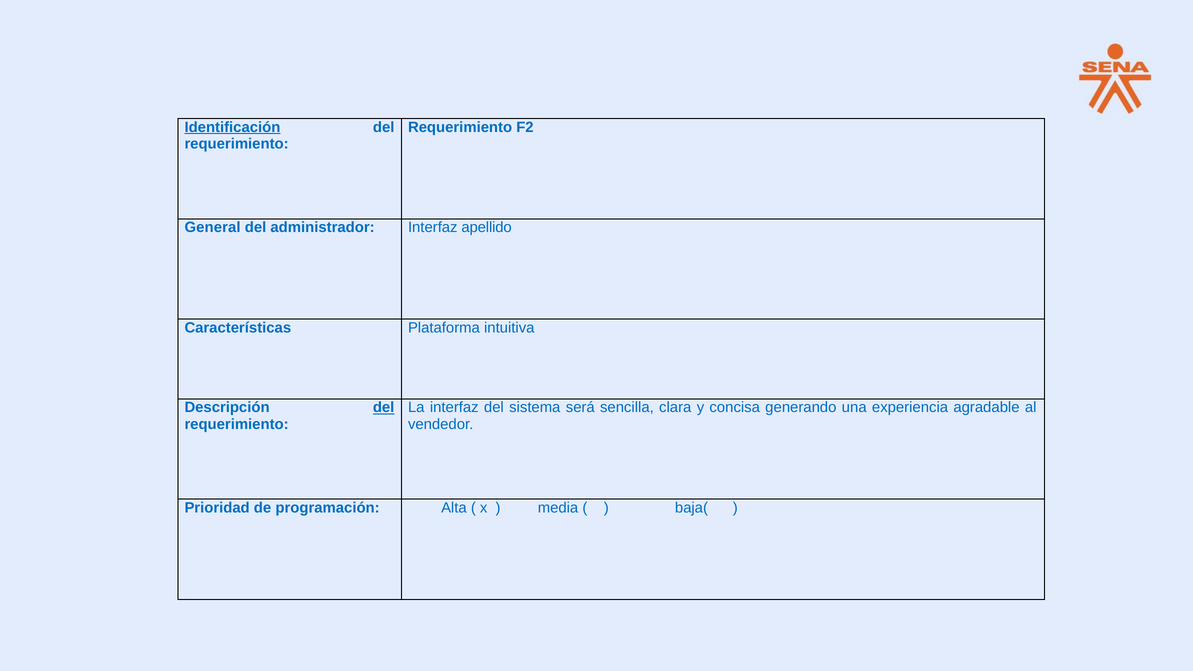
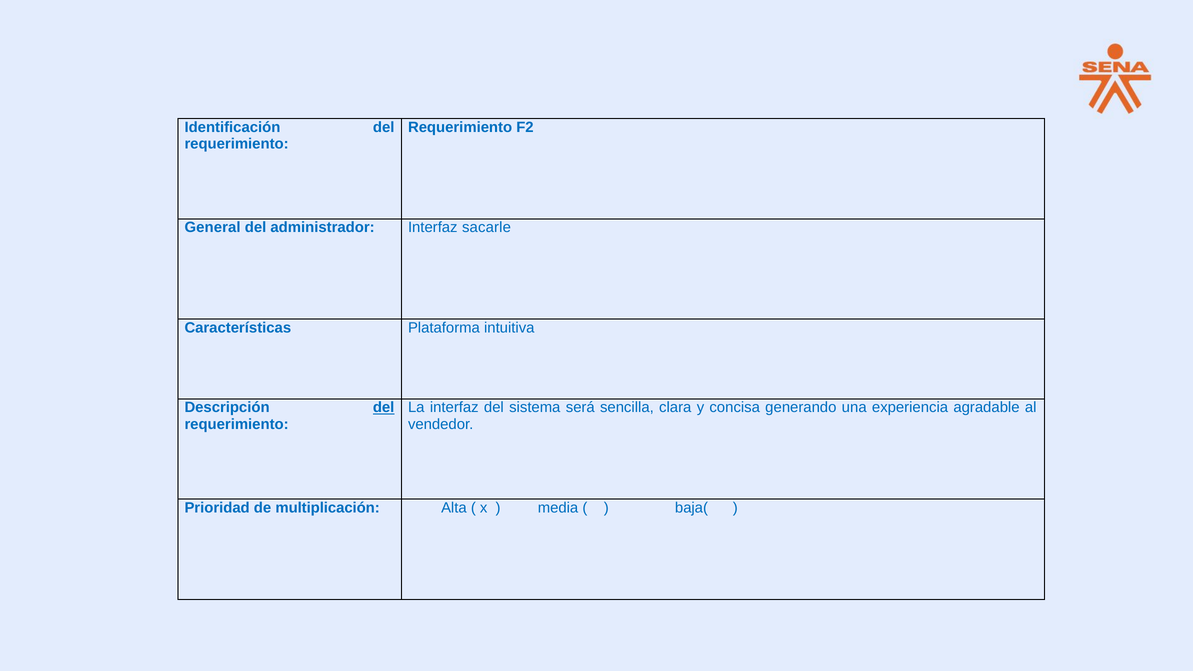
Identificación underline: present -> none
apellido: apellido -> sacarle
programación: programación -> multiplicación
